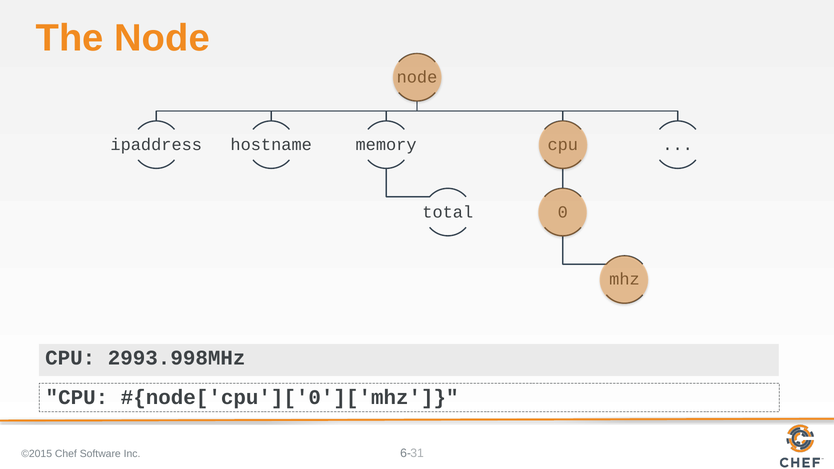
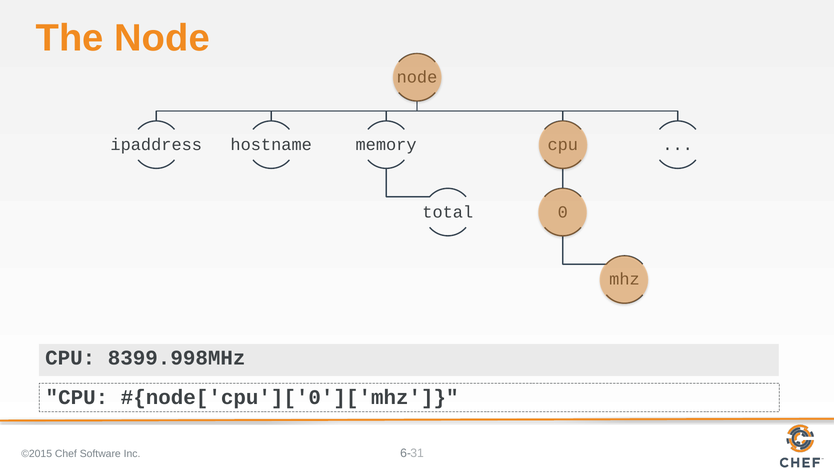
2993.998MHz: 2993.998MHz -> 8399.998MHz
